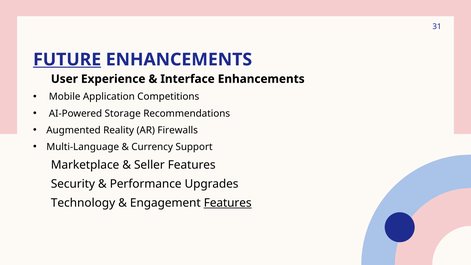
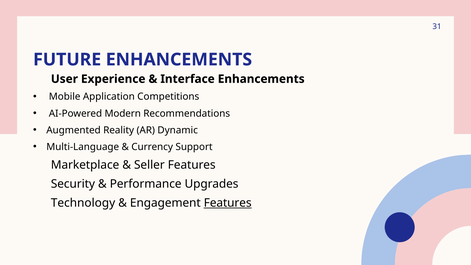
FUTURE underline: present -> none
Storage: Storage -> Modern
Firewalls: Firewalls -> Dynamic
